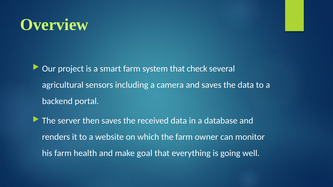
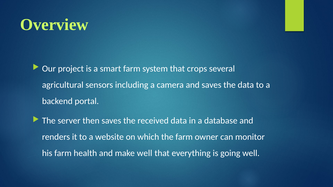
check: check -> crops
make goal: goal -> well
